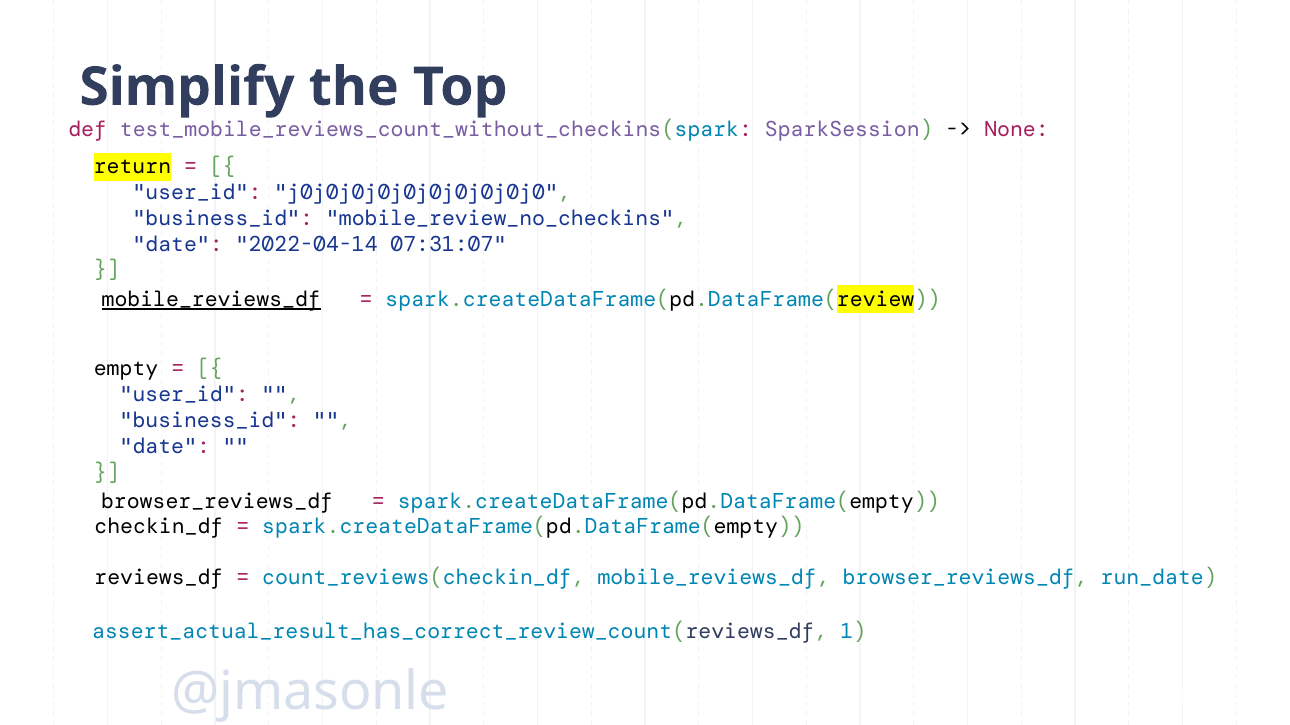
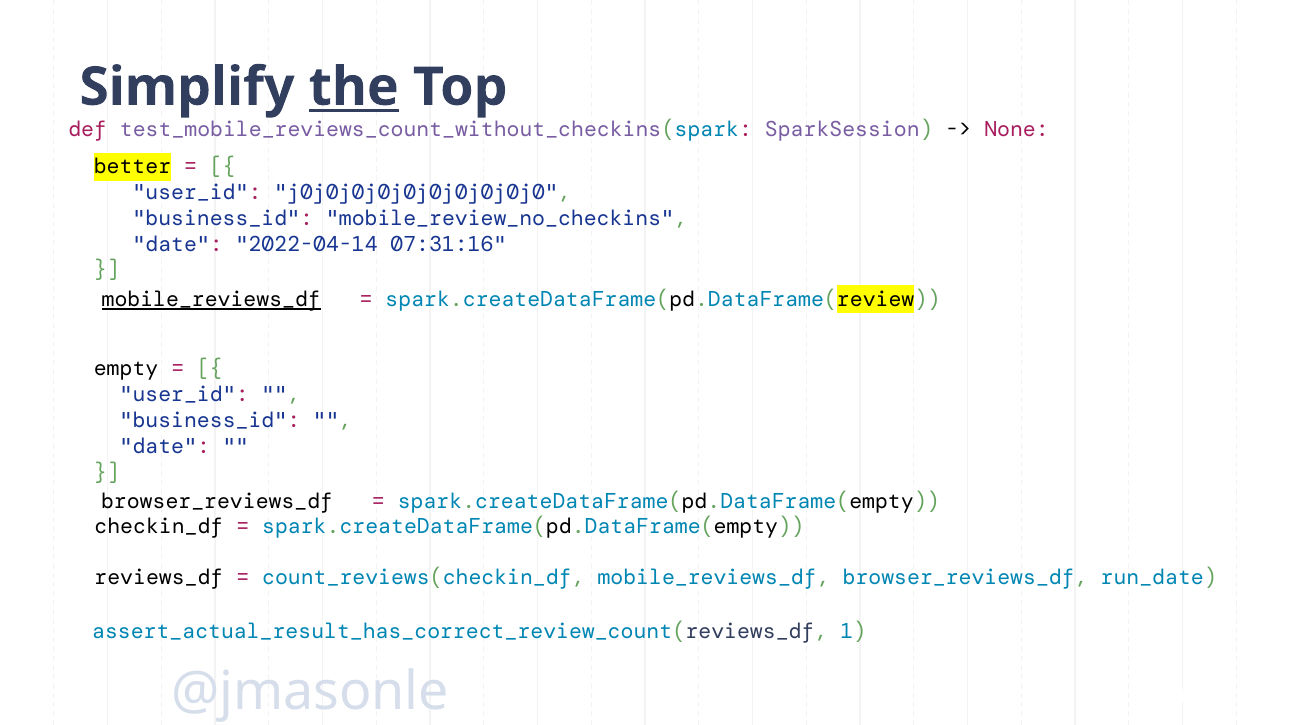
the underline: none -> present
return: return -> better
07:31:07: 07:31:07 -> 07:31:16
